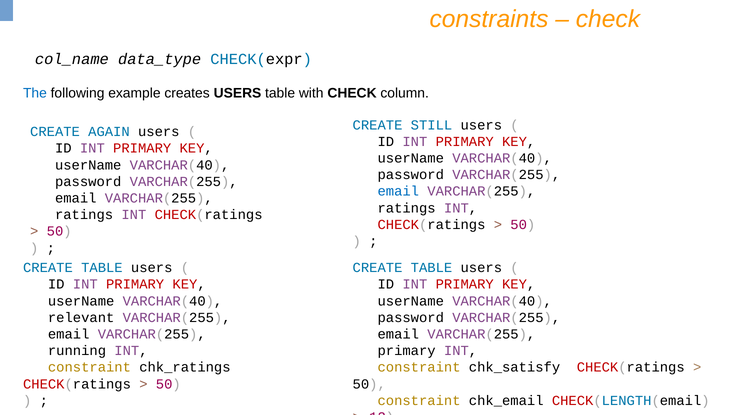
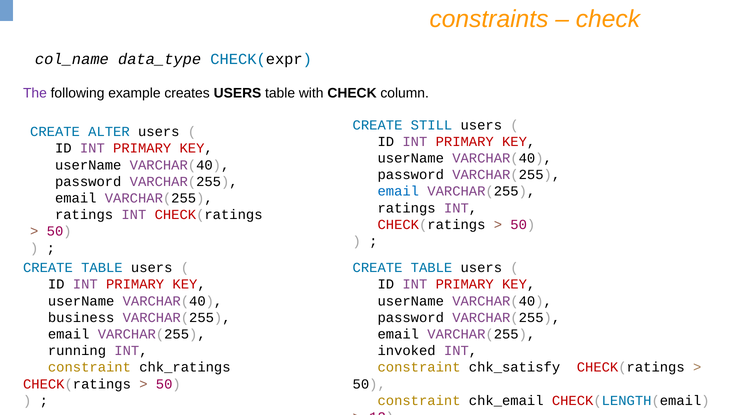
The colour: blue -> purple
AGAIN: AGAIN -> ALTER
relevant: relevant -> business
primary at (407, 351): primary -> invoked
